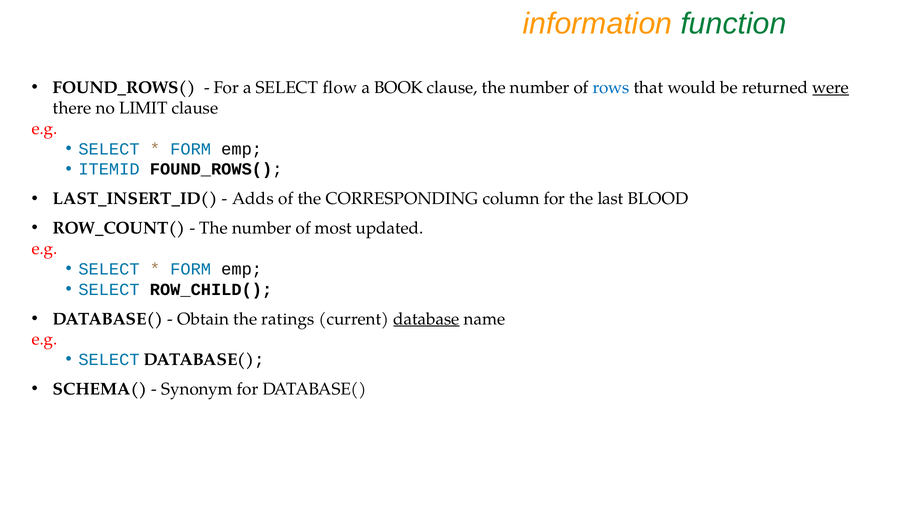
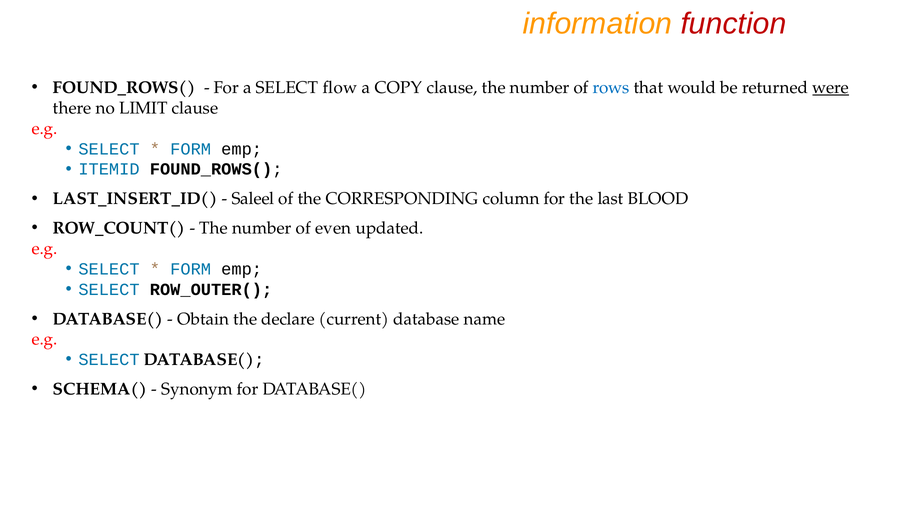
function colour: green -> red
BOOK: BOOK -> COPY
Adds: Adds -> Saleel
most: most -> even
ROW_CHILD(: ROW_CHILD( -> ROW_OUTER(
ratings: ratings -> declare
database underline: present -> none
